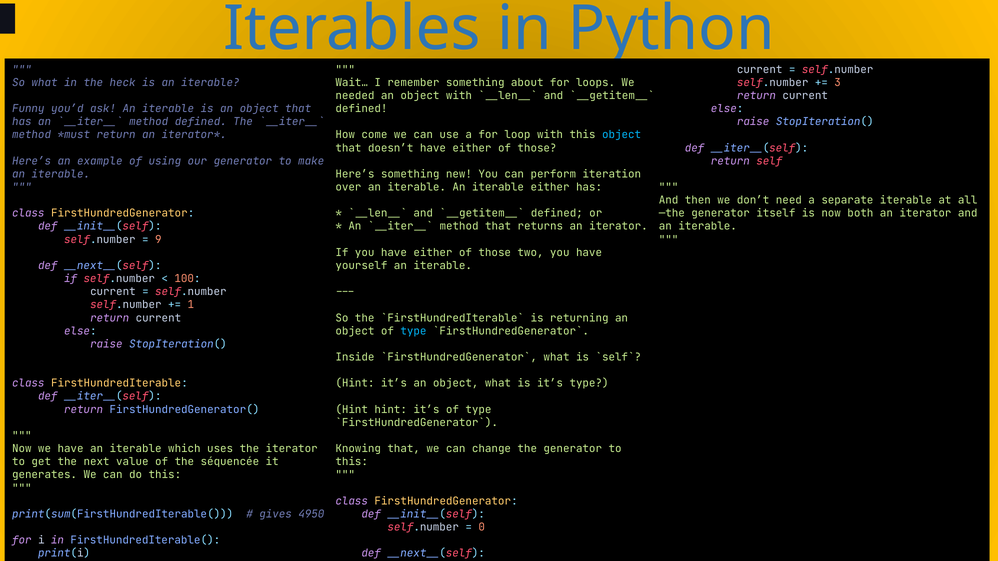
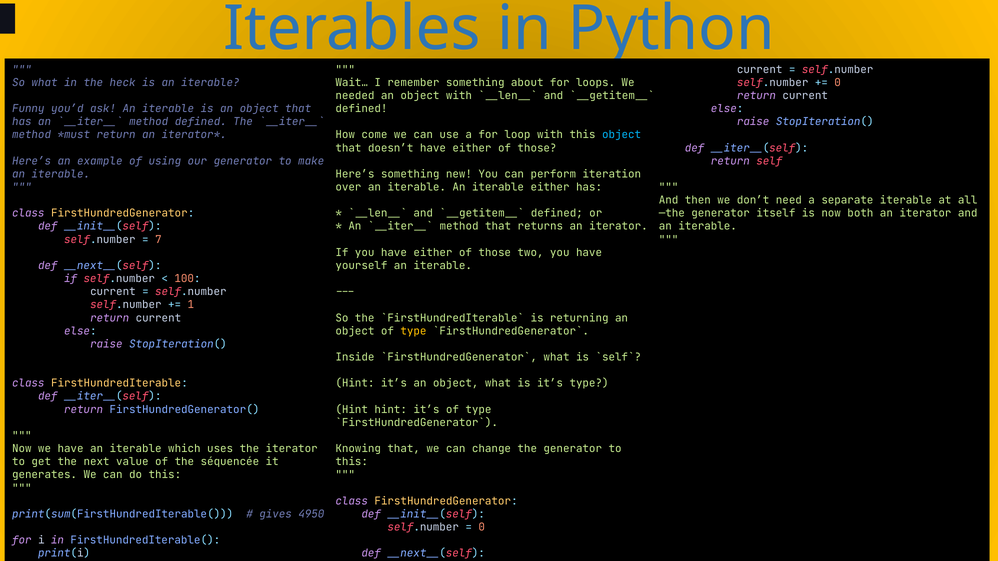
3 at (838, 83): 3 -> 0
9: 9 -> 7
type at (413, 331) colour: light blue -> yellow
